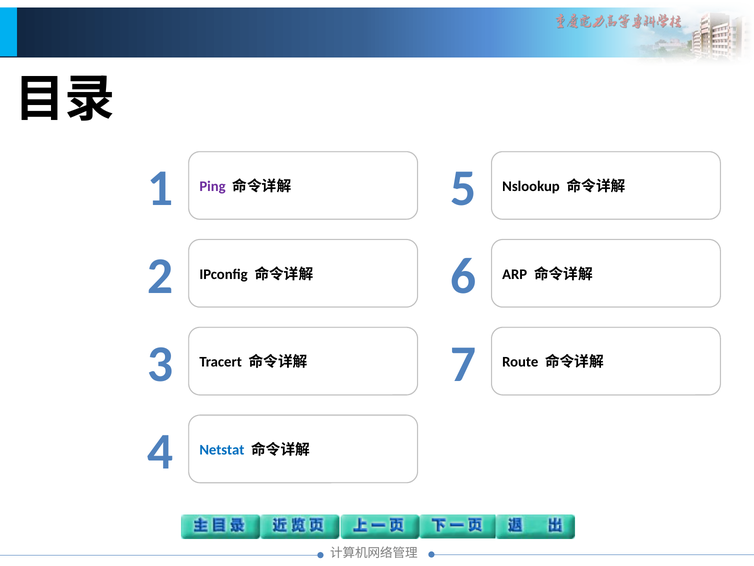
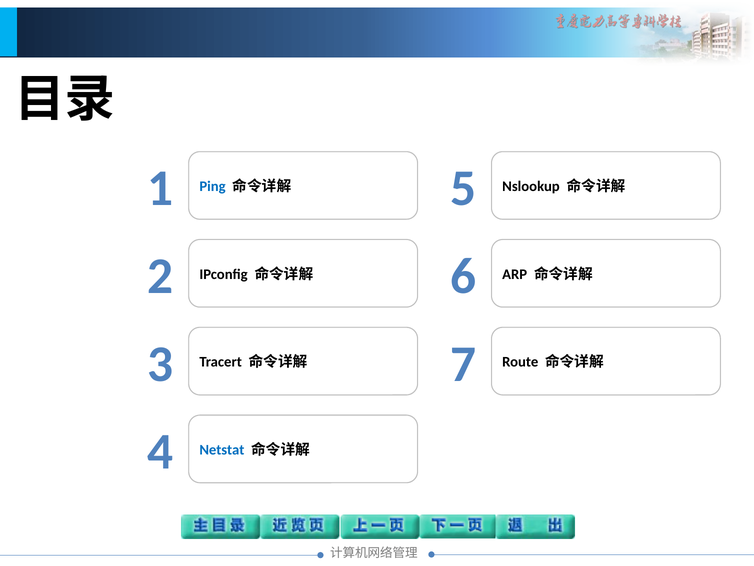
Ping colour: purple -> blue
